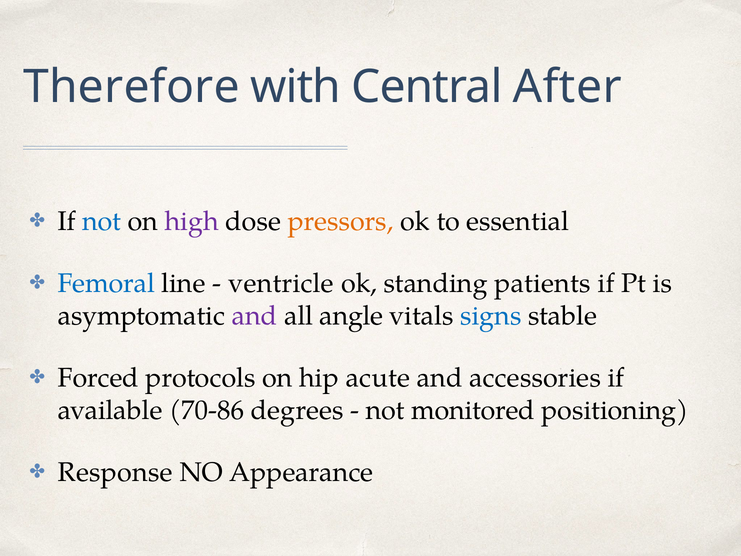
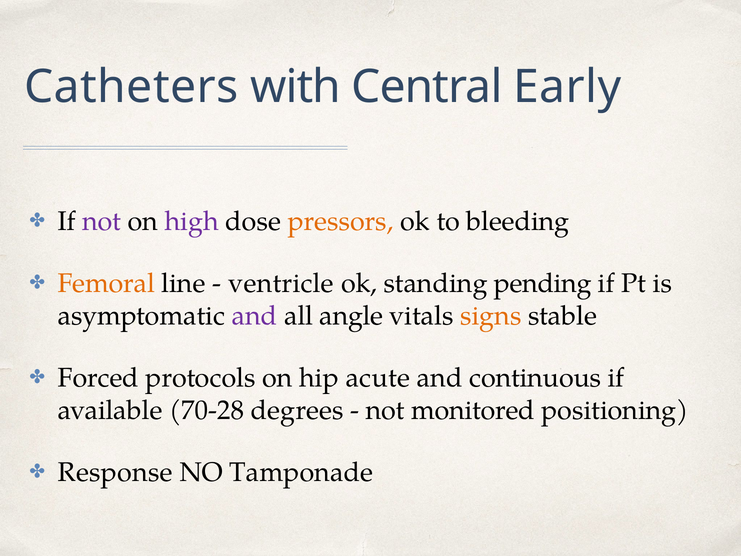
Therefore: Therefore -> Catheters
After: After -> Early
not at (102, 221) colour: blue -> purple
essential: essential -> bleeding
Femoral colour: blue -> orange
patients: patients -> pending
signs colour: blue -> orange
accessories: accessories -> continuous
70-86: 70-86 -> 70-28
Appearance: Appearance -> Tamponade
